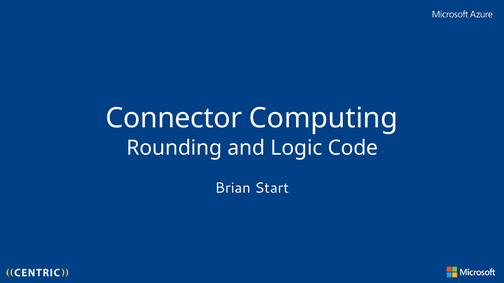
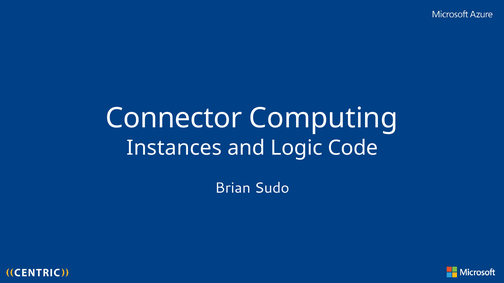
Rounding: Rounding -> Instances
Start: Start -> Sudo
